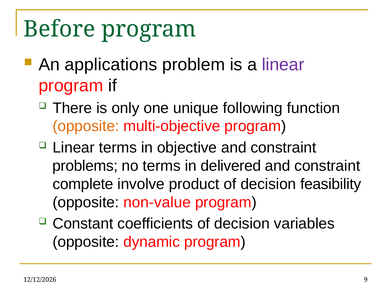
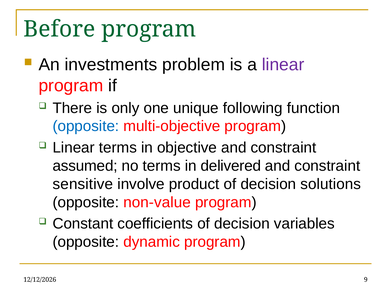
applications: applications -> investments
opposite at (86, 126) colour: orange -> blue
problems: problems -> assumed
complete: complete -> sensitive
feasibility: feasibility -> solutions
